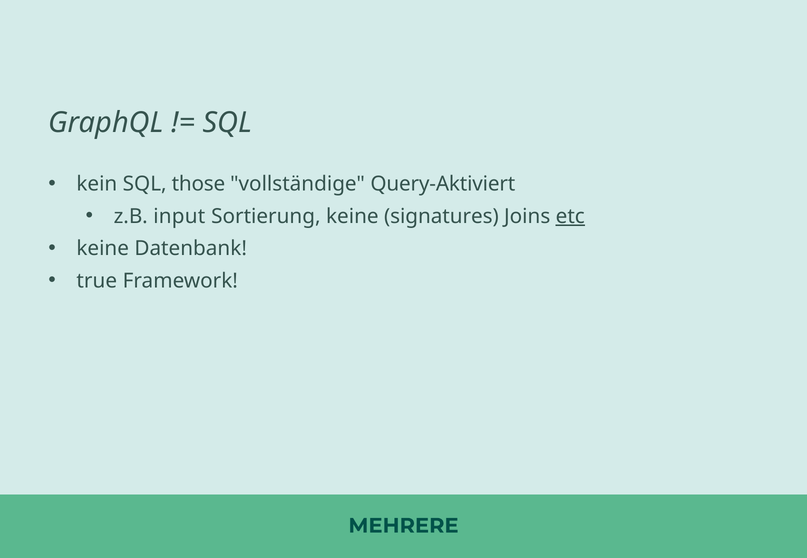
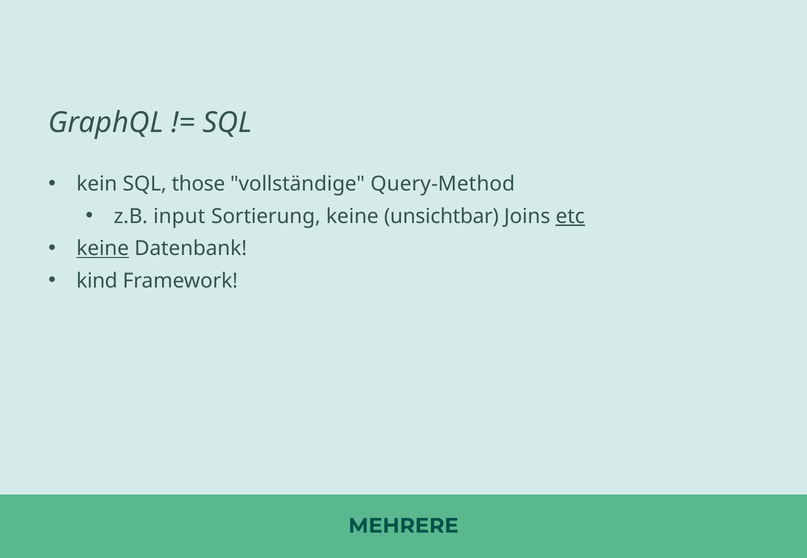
Query-Aktiviert: Query-Aktiviert -> Query-Method
signatures: signatures -> unsichtbar
keine at (103, 249) underline: none -> present
true: true -> kind
